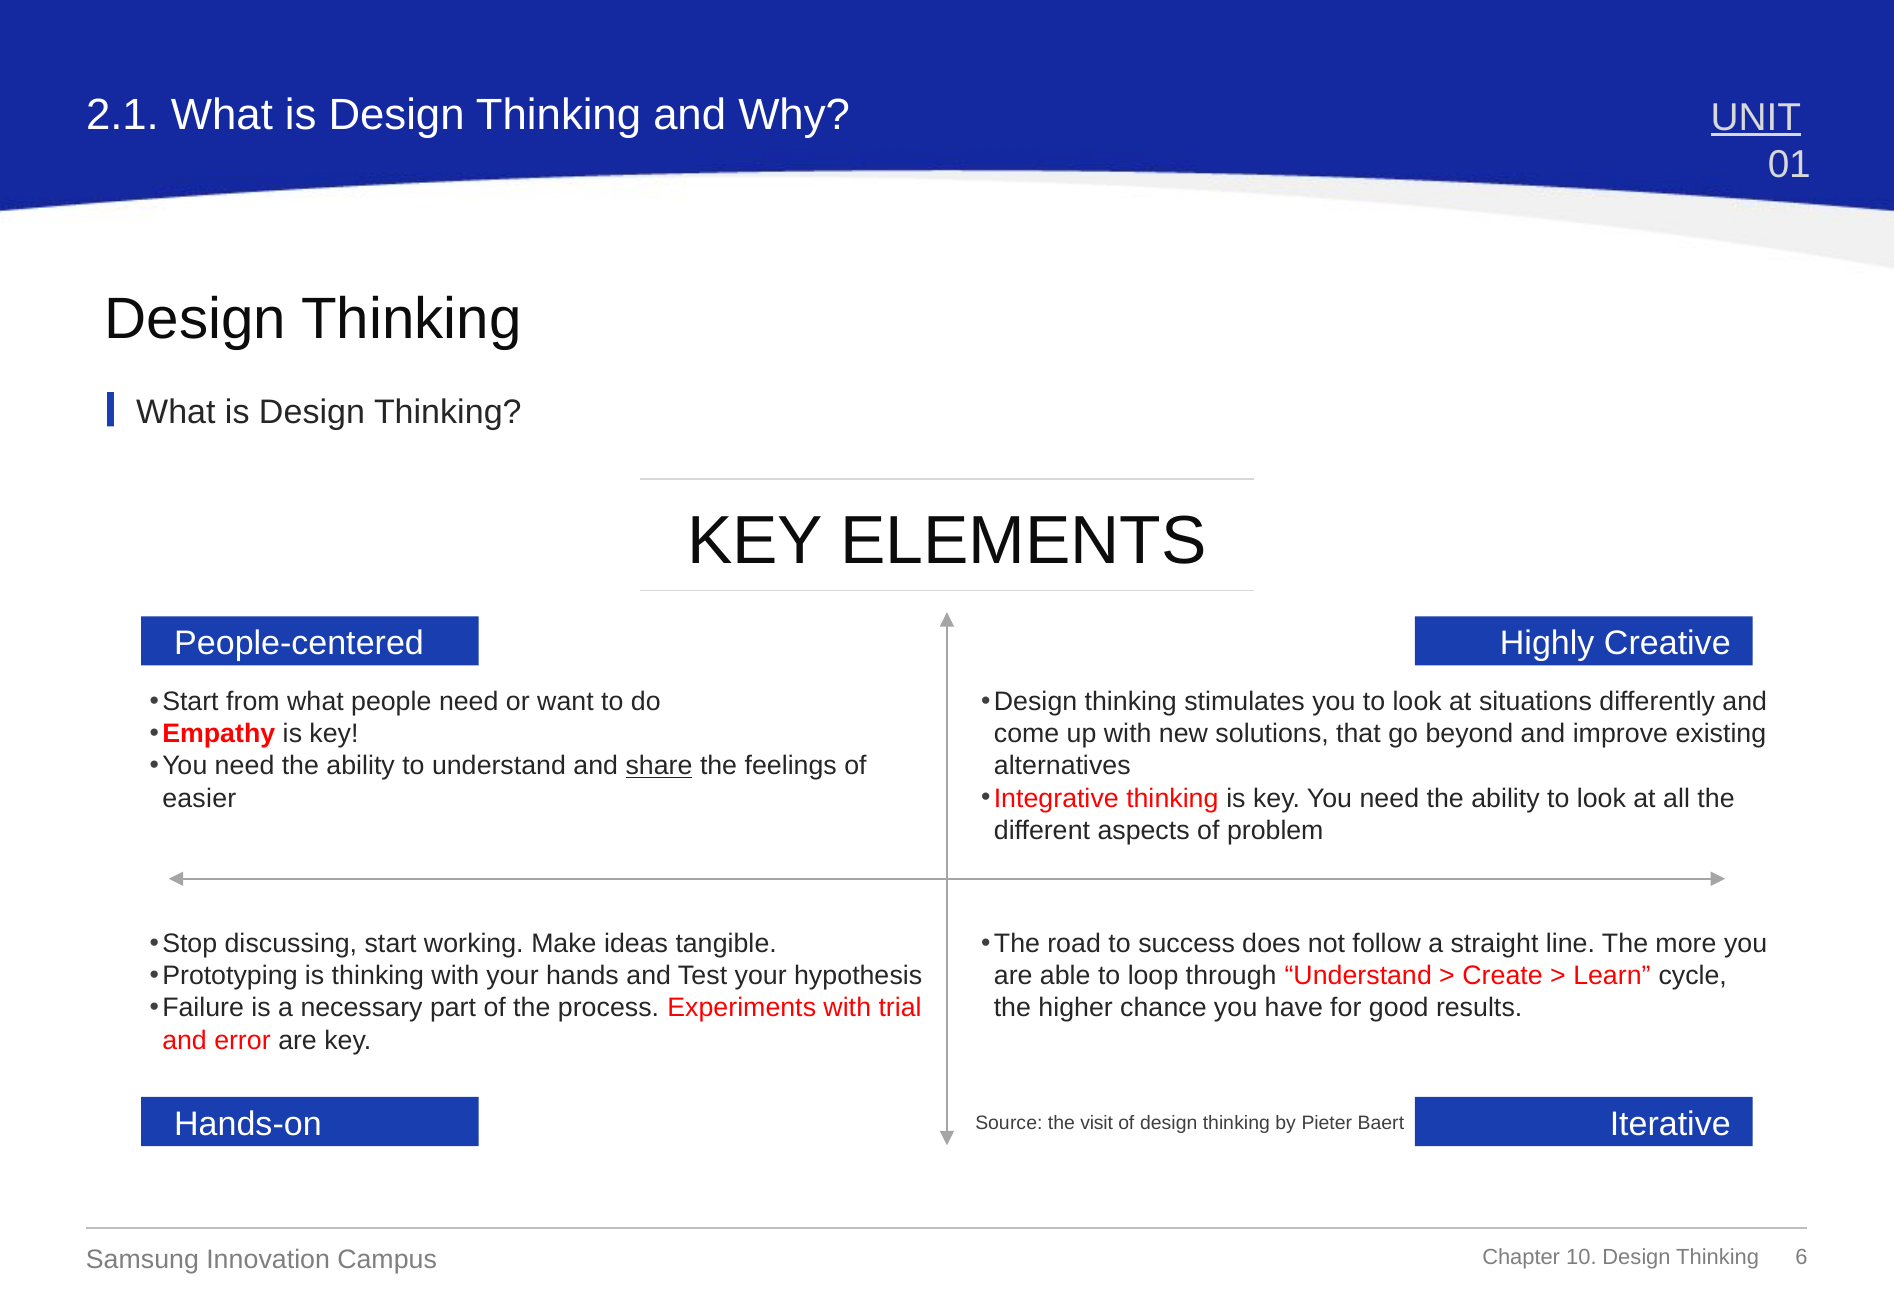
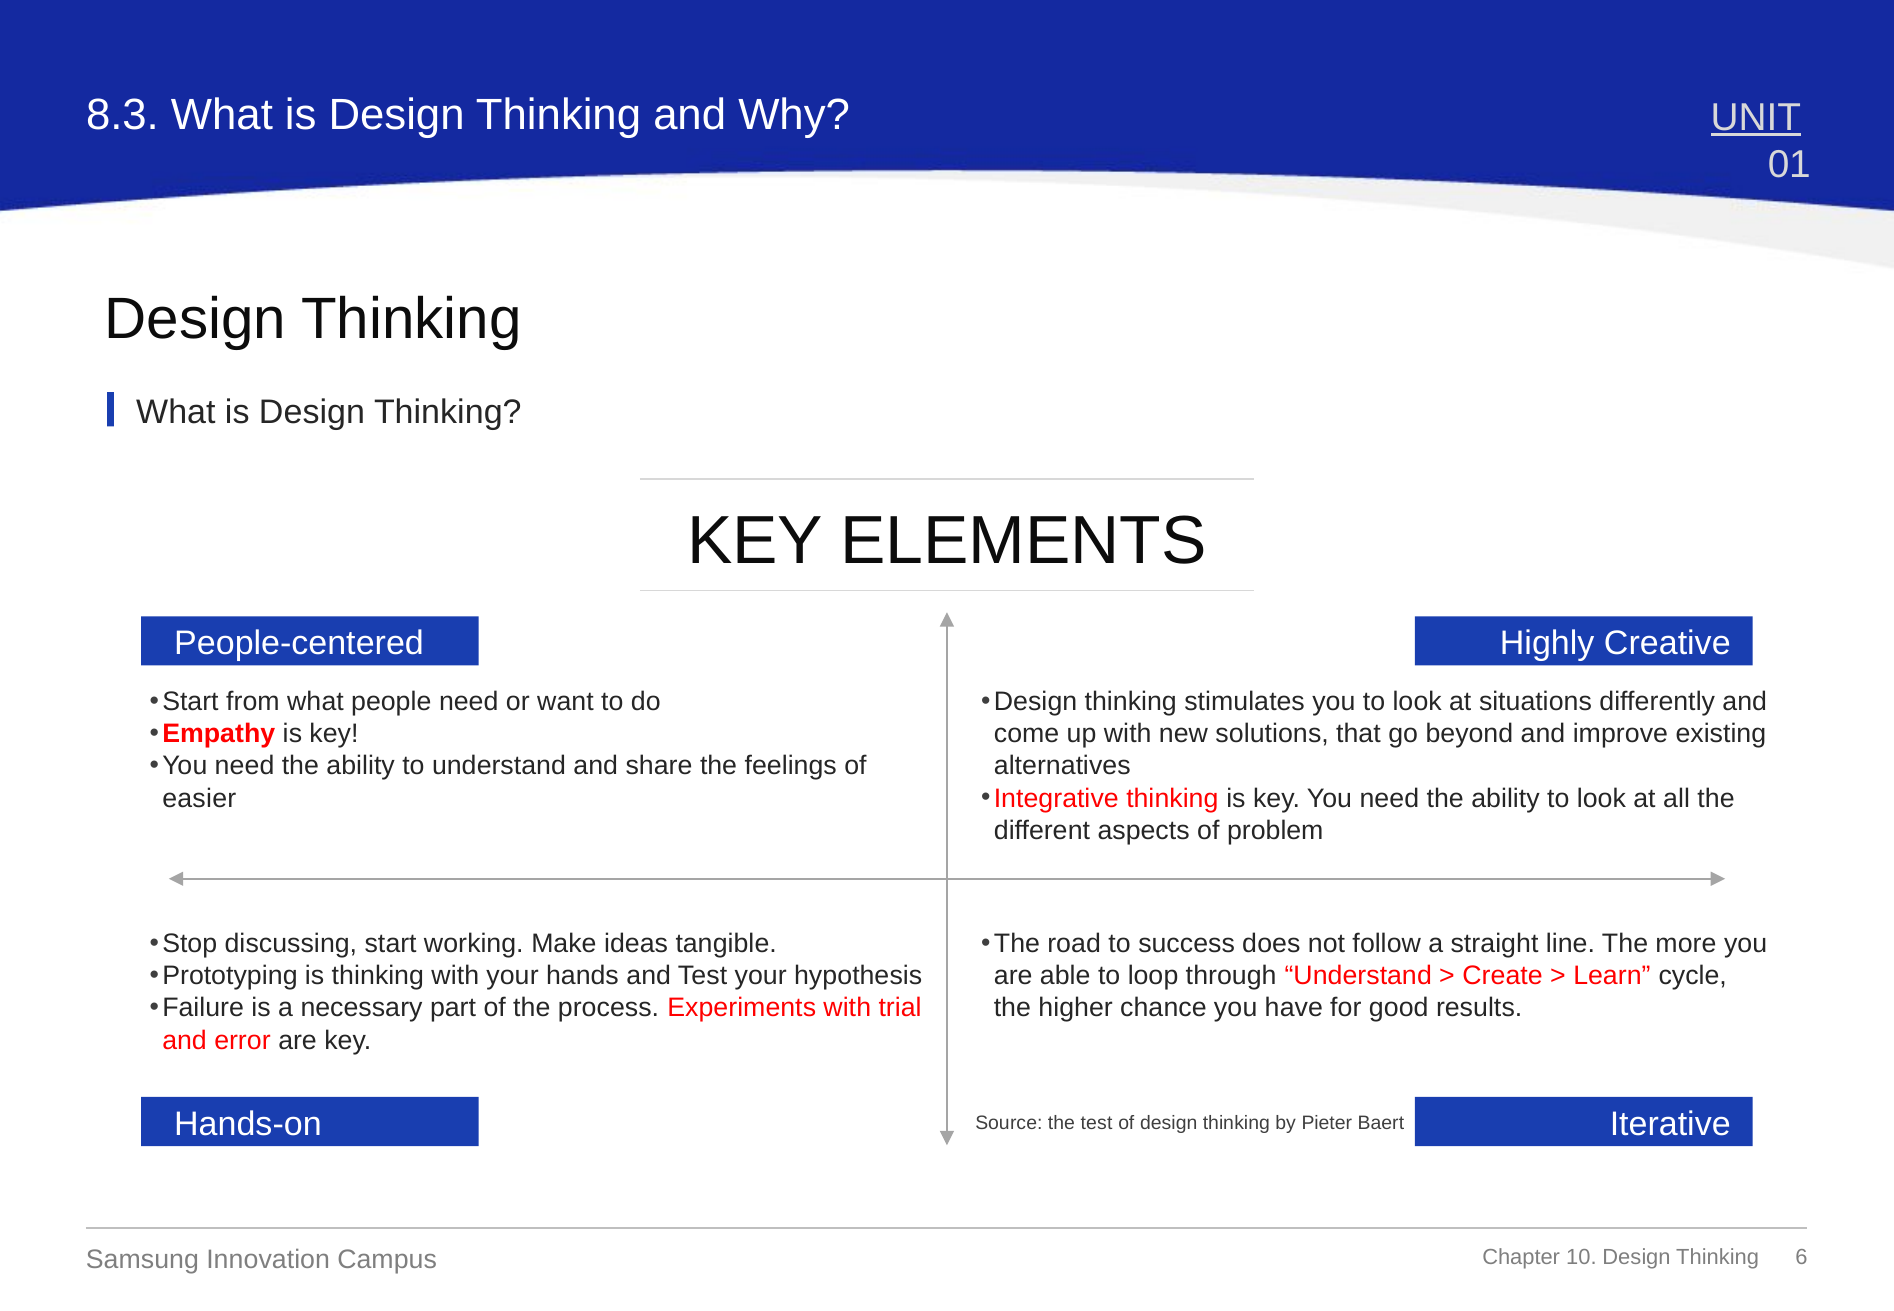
2.1: 2.1 -> 8.3
share underline: present -> none
the visit: visit -> test
